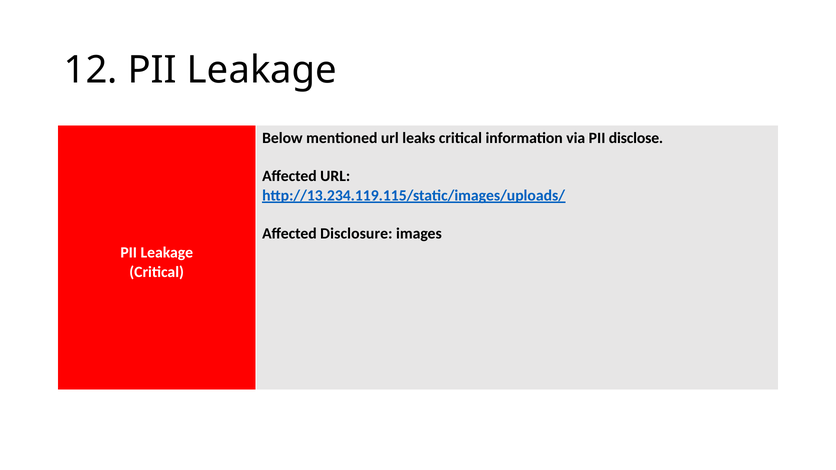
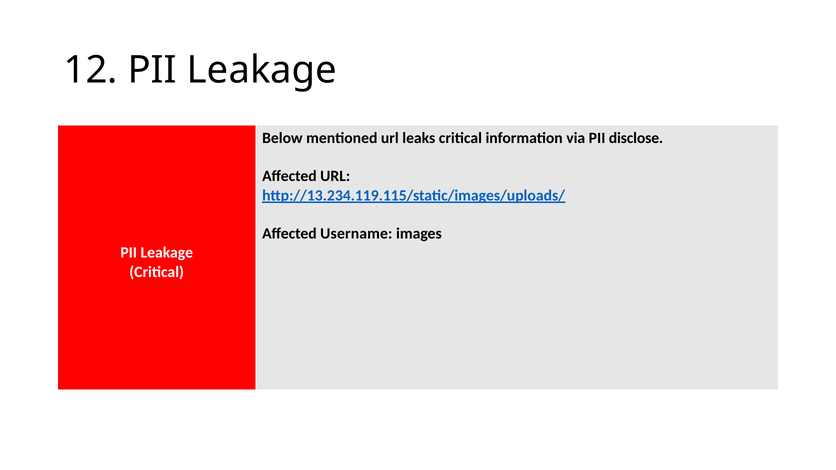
Disclosure: Disclosure -> Username
